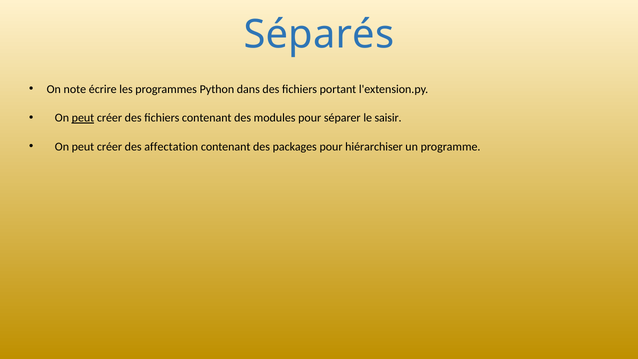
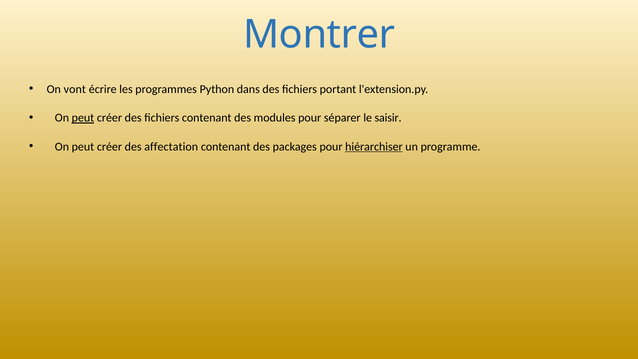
Séparés: Séparés -> Montrer
note: note -> vont
hiérarchiser underline: none -> present
